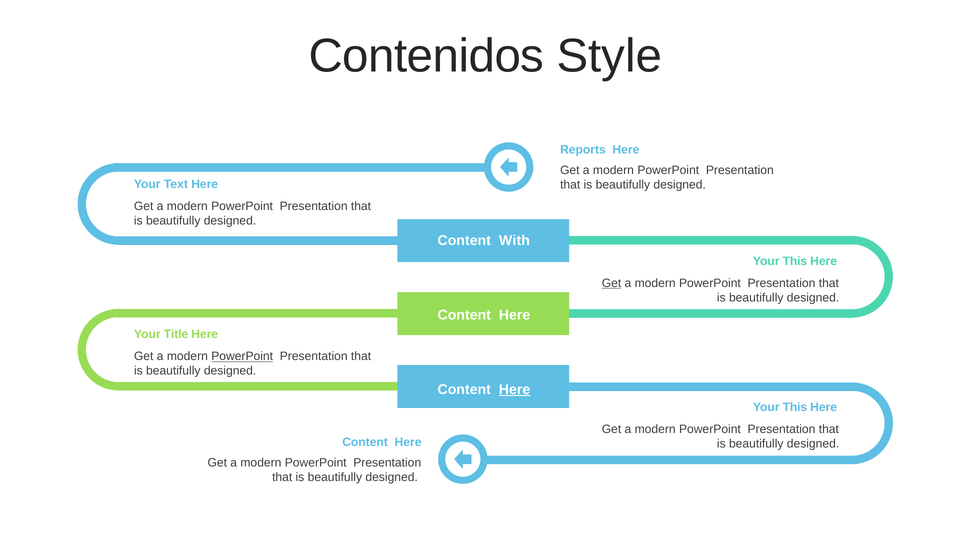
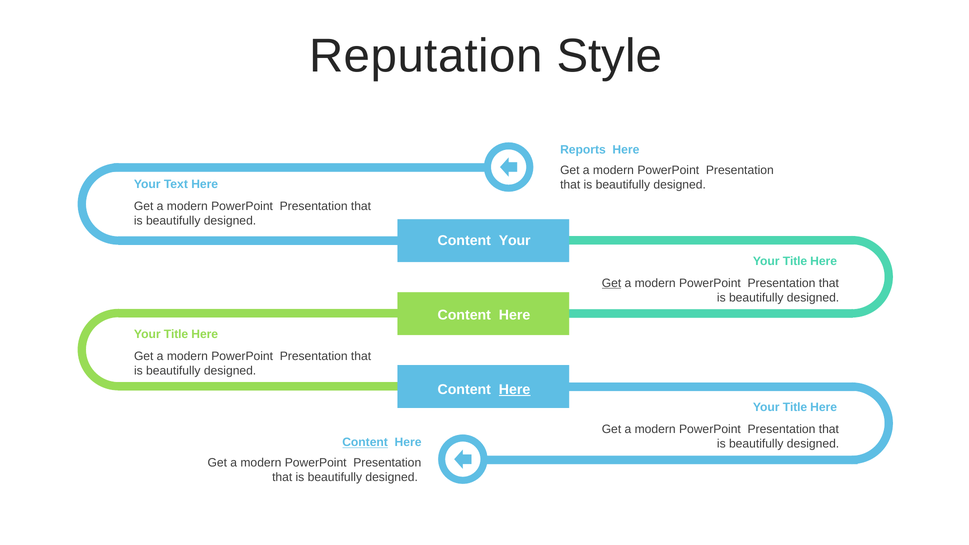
Contenidos: Contenidos -> Reputation
Content With: With -> Your
This at (795, 261): This -> Title
PowerPoint at (242, 356) underline: present -> none
This at (795, 407): This -> Title
Content at (365, 442) underline: none -> present
